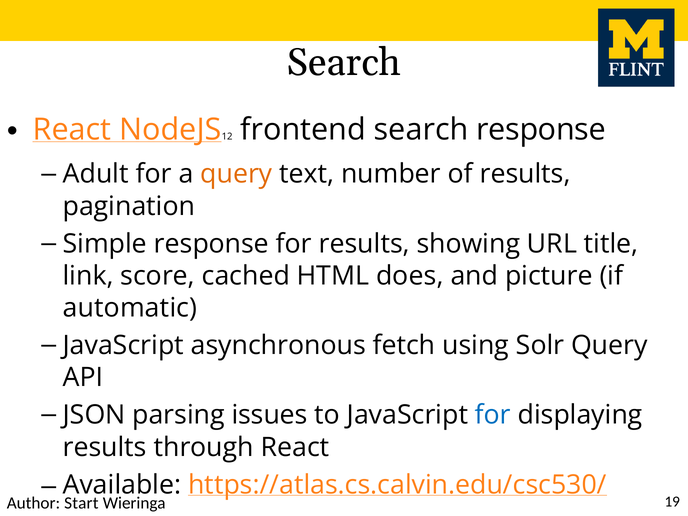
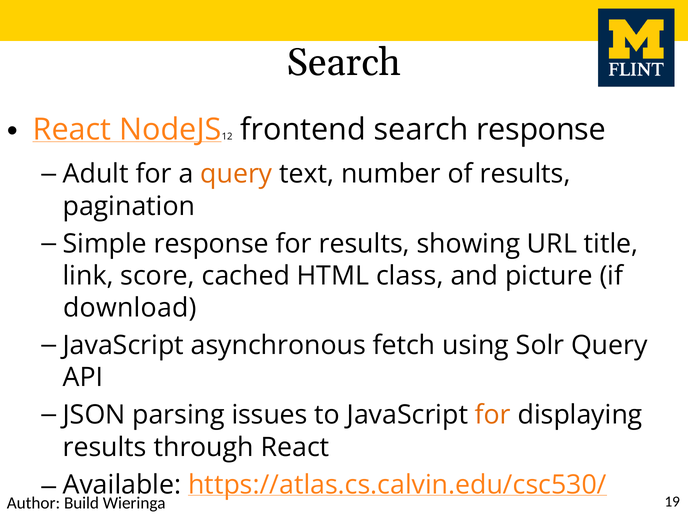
does: does -> class
automatic: automatic -> download
for at (493, 415) colour: blue -> orange
Start: Start -> Build
